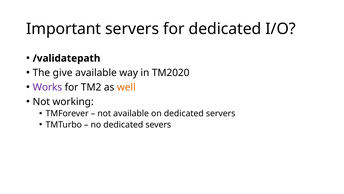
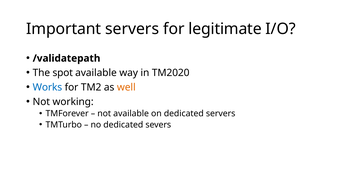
for dedicated: dedicated -> legitimate
give: give -> spot
Works colour: purple -> blue
